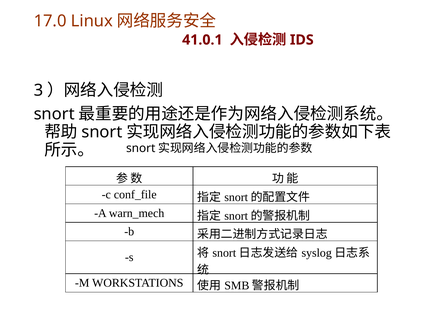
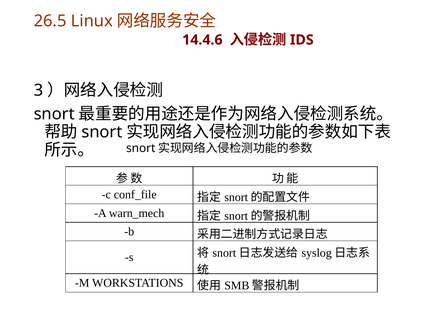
17.0: 17.0 -> 26.5
41.0.1: 41.0.1 -> 14.4.6
